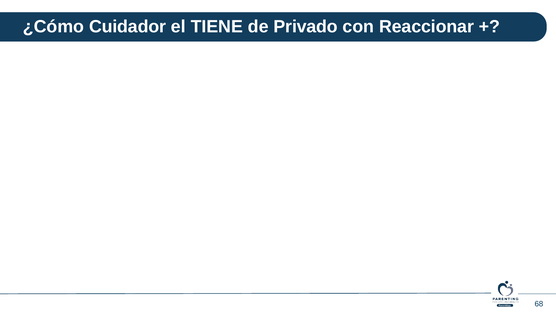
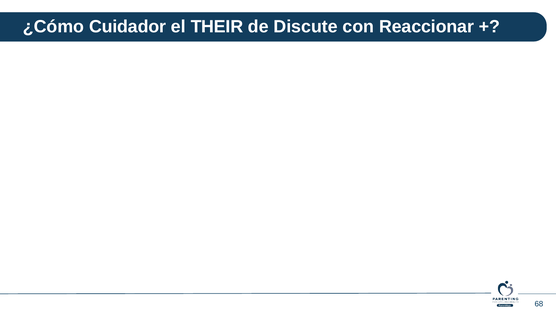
TIENE: TIENE -> THEIR
Privado: Privado -> Discute
